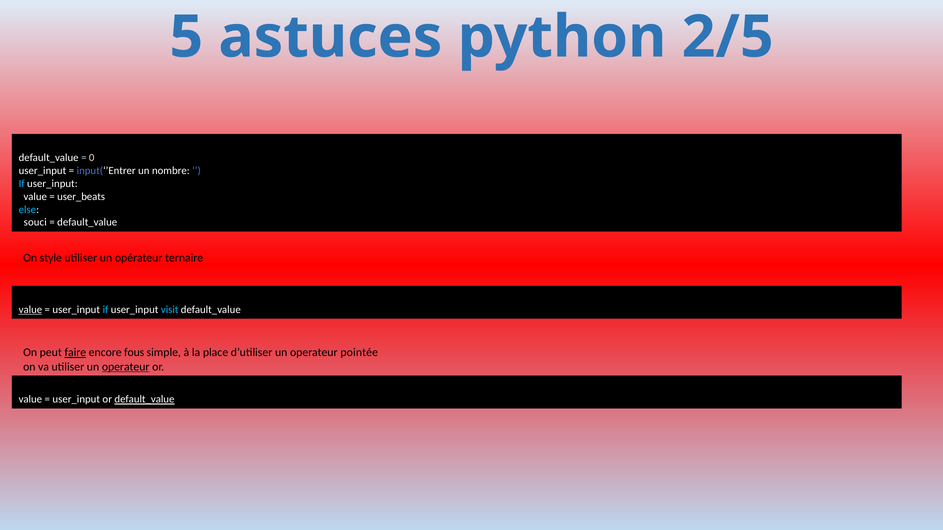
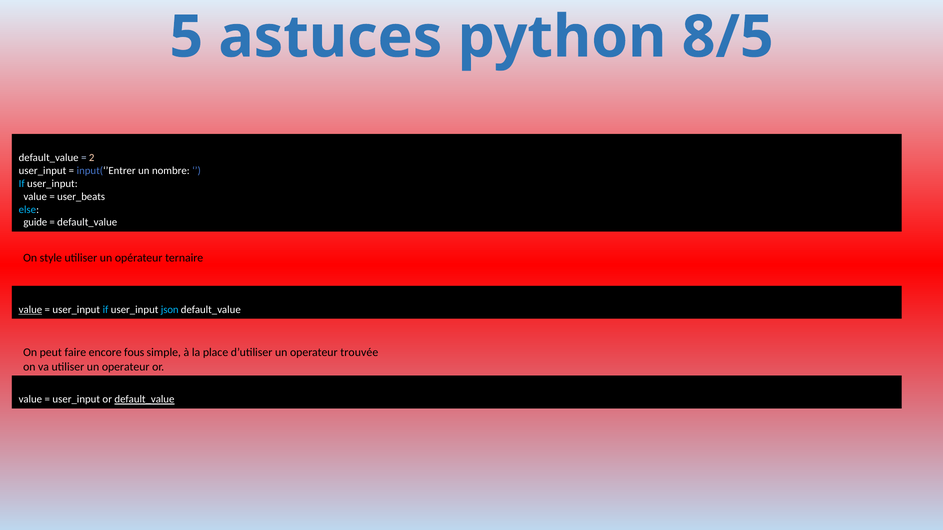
2/5: 2/5 -> 8/5
0: 0 -> 2
souci: souci -> guide
visit: visit -> json
faire underline: present -> none
pointée: pointée -> trouvée
operateur at (126, 367) underline: present -> none
